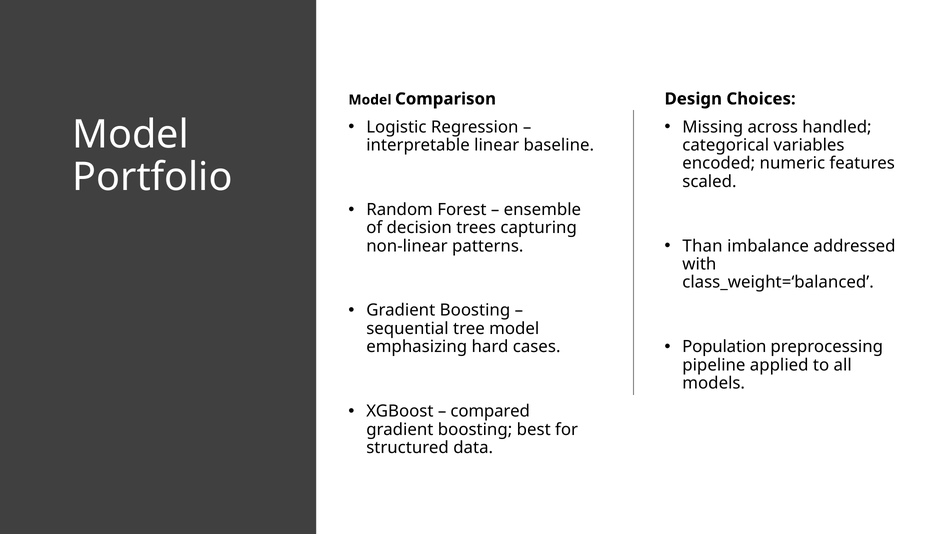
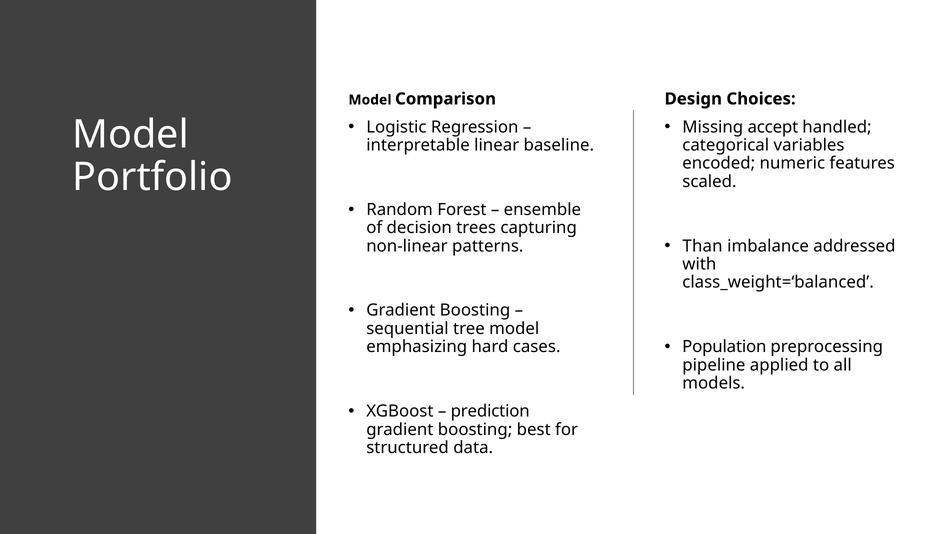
across: across -> accept
compared: compared -> prediction
